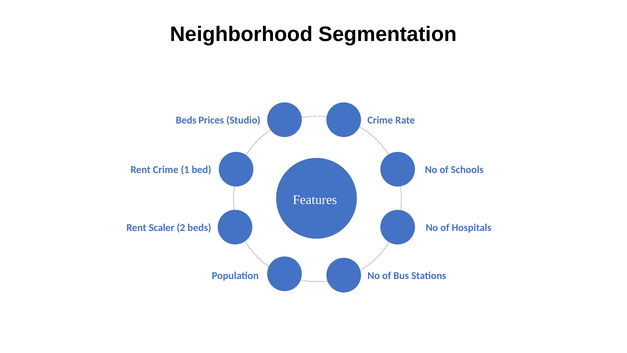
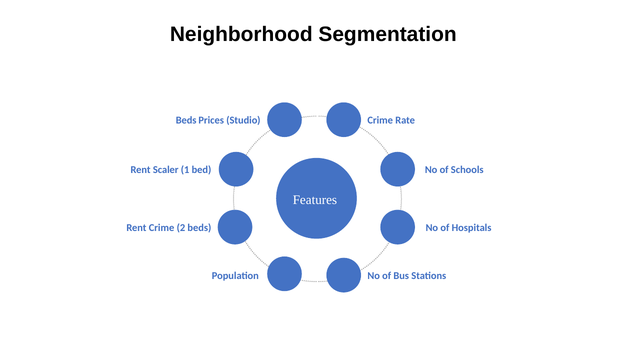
Rent Crime: Crime -> Scaler
Rent Scaler: Scaler -> Crime
